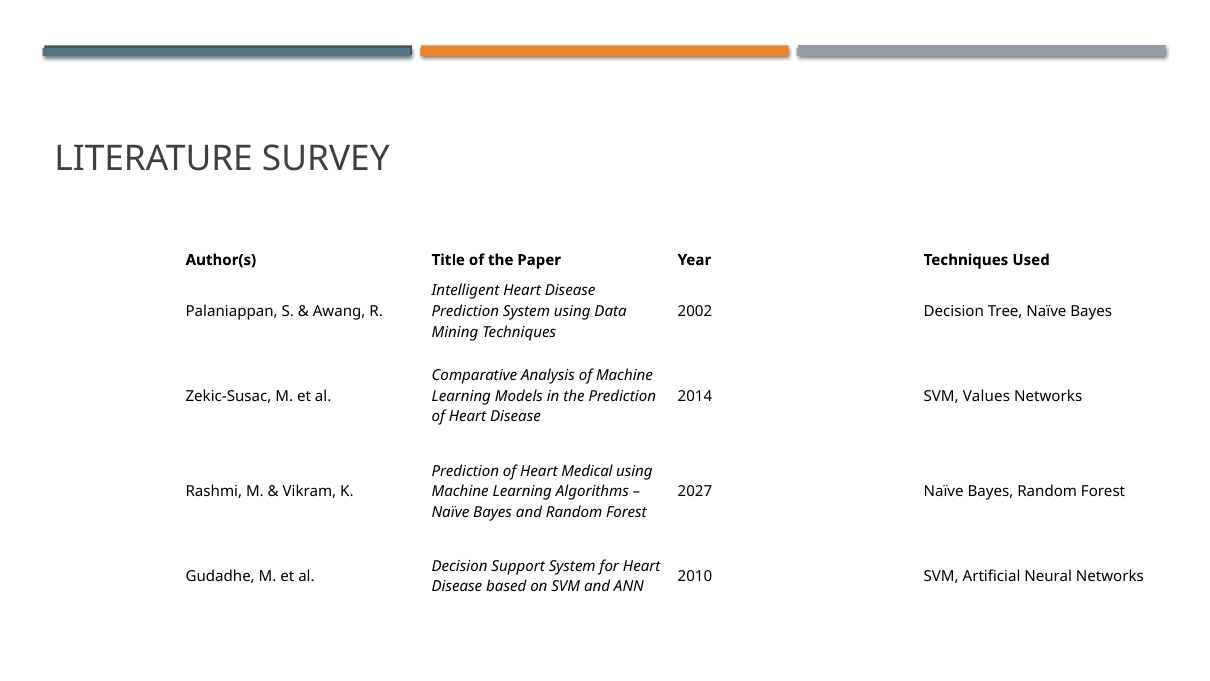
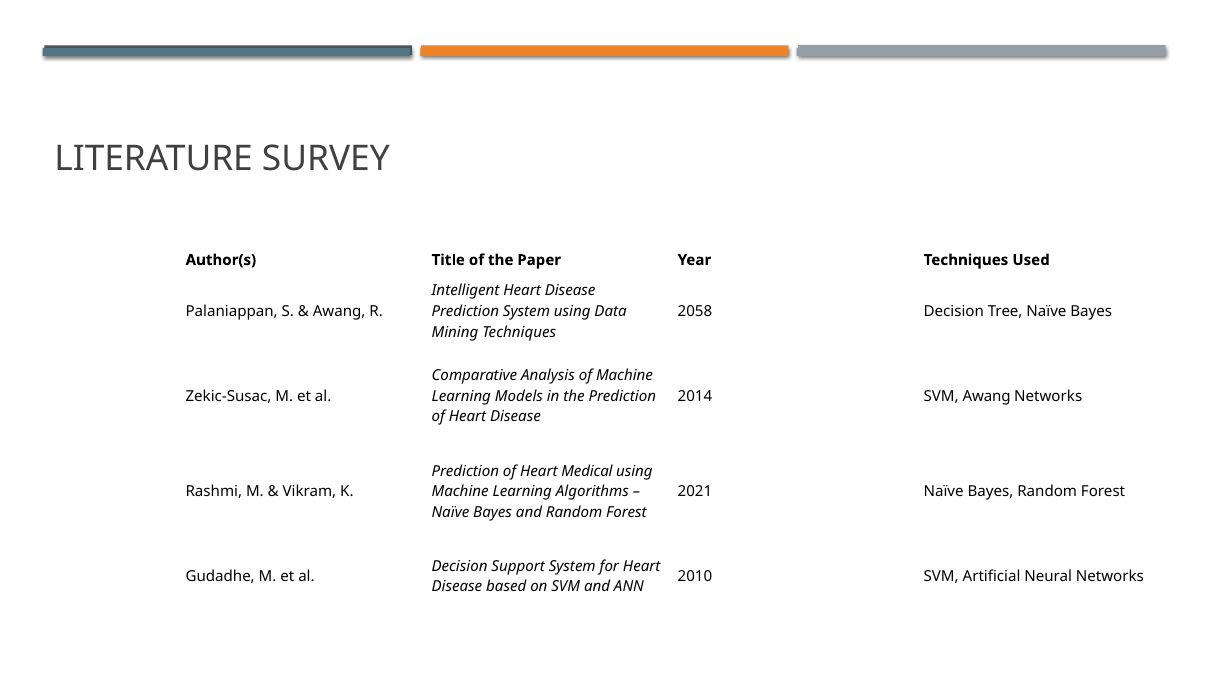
2002: 2002 -> 2058
SVM Values: Values -> Awang
2027: 2027 -> 2021
